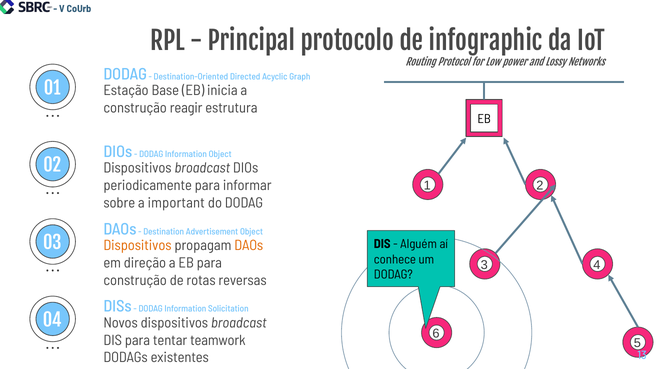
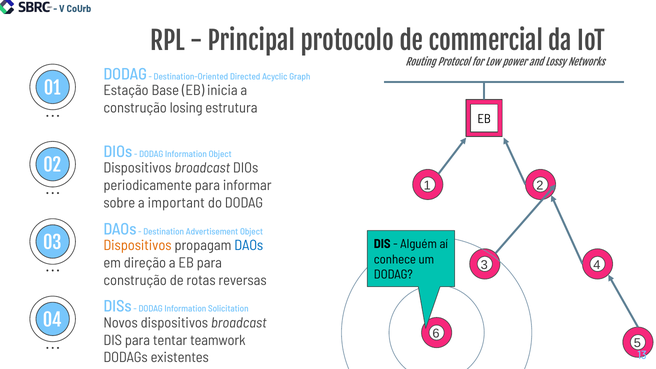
infographic: infographic -> commercial
reagir: reagir -> losing
DAOs at (249, 245) colour: orange -> blue
